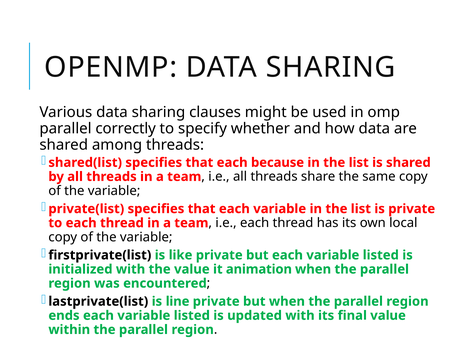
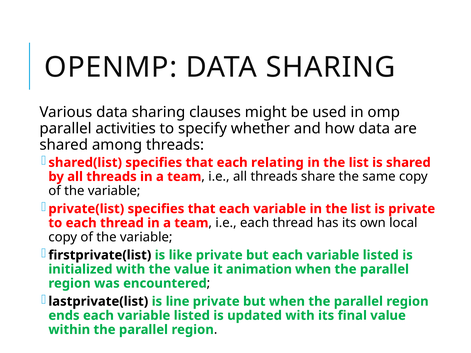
correctly: correctly -> activities
because: because -> relating
